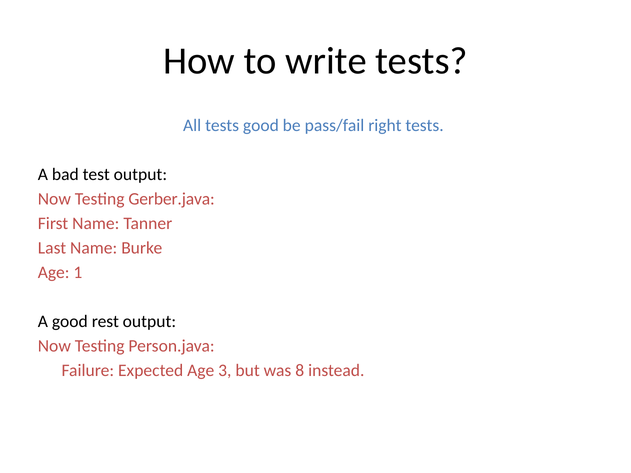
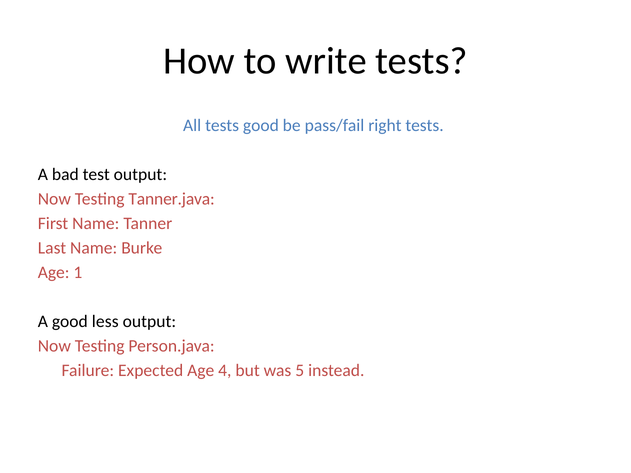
Gerber.java: Gerber.java -> Tanner.java
rest: rest -> less
3: 3 -> 4
8: 8 -> 5
